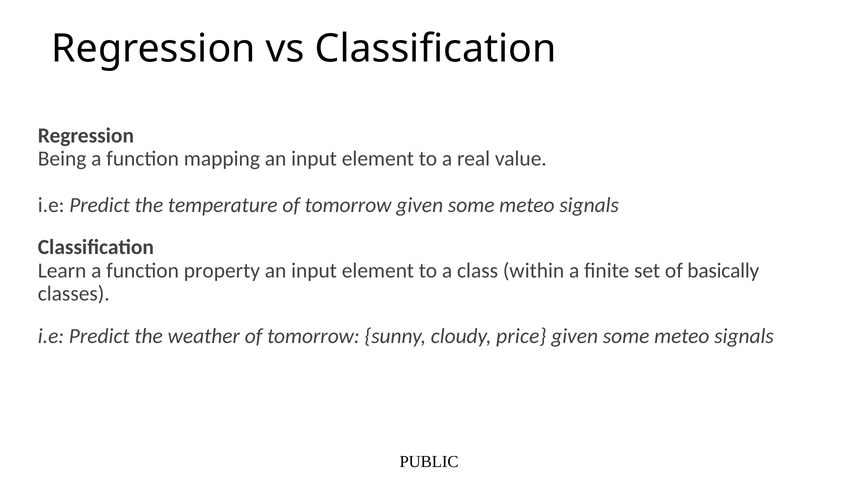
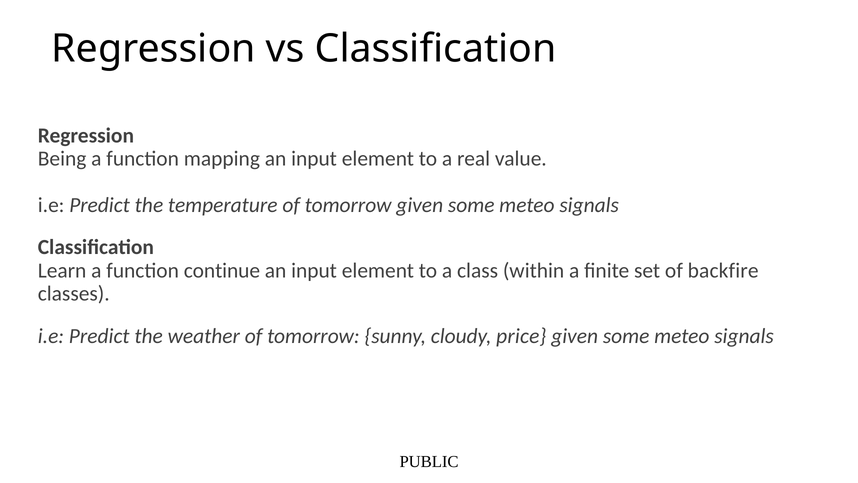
property: property -> continue
basically: basically -> backfire
